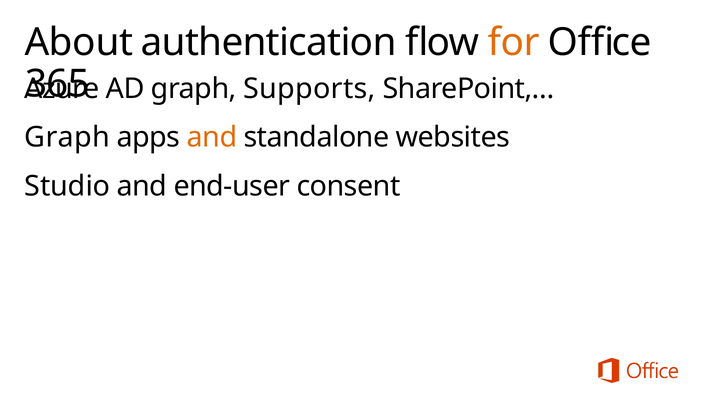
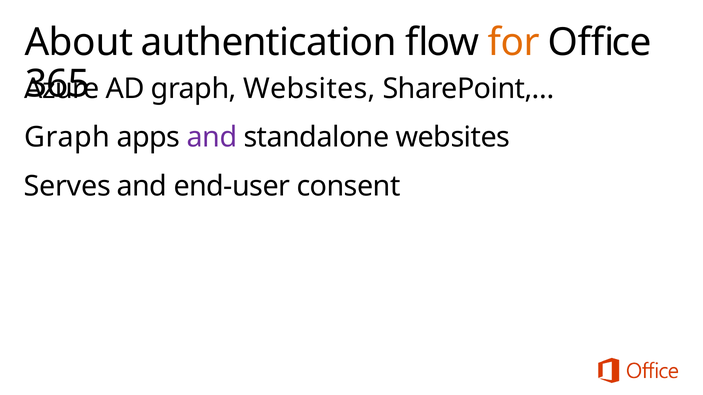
graph Supports: Supports -> Websites
and at (212, 138) colour: orange -> purple
Studio: Studio -> Serves
